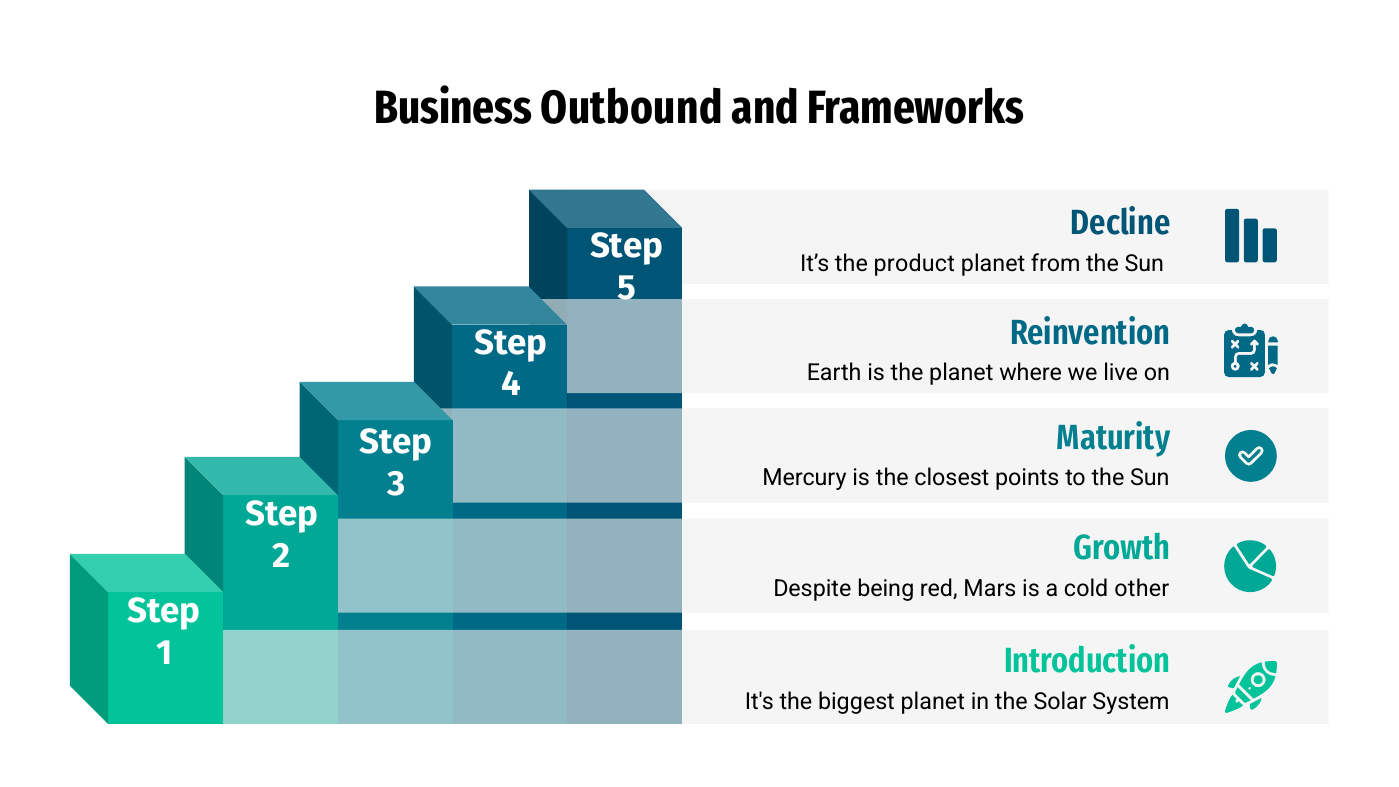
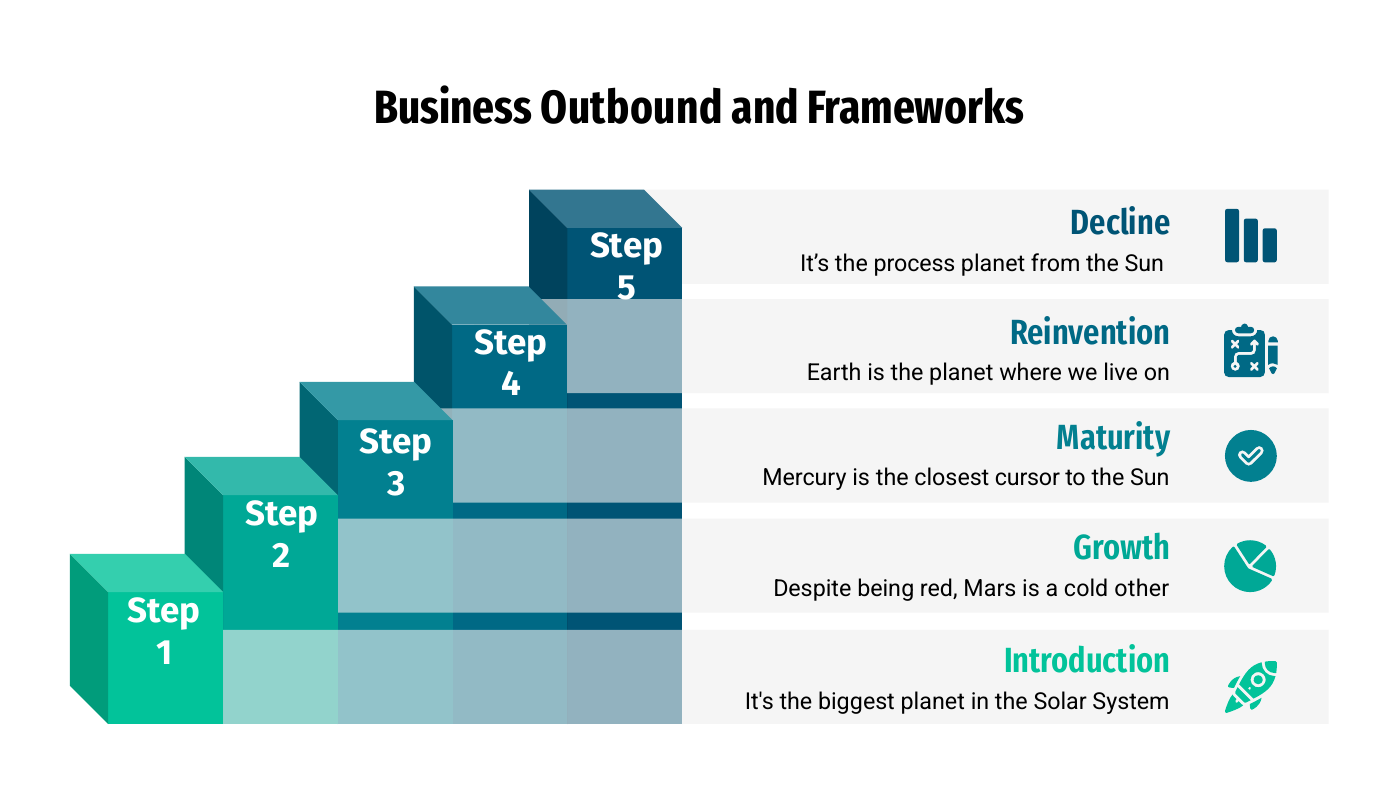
product: product -> process
points: points -> cursor
